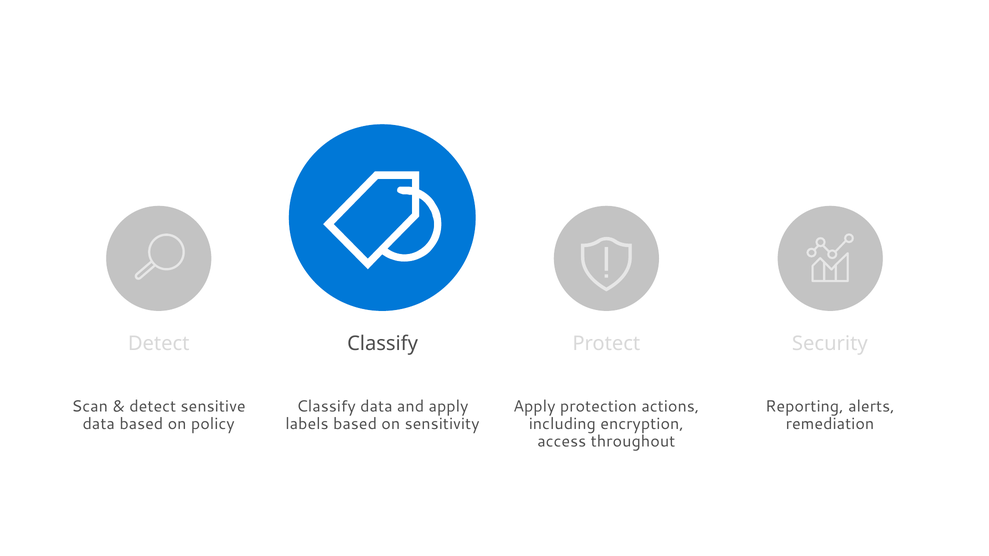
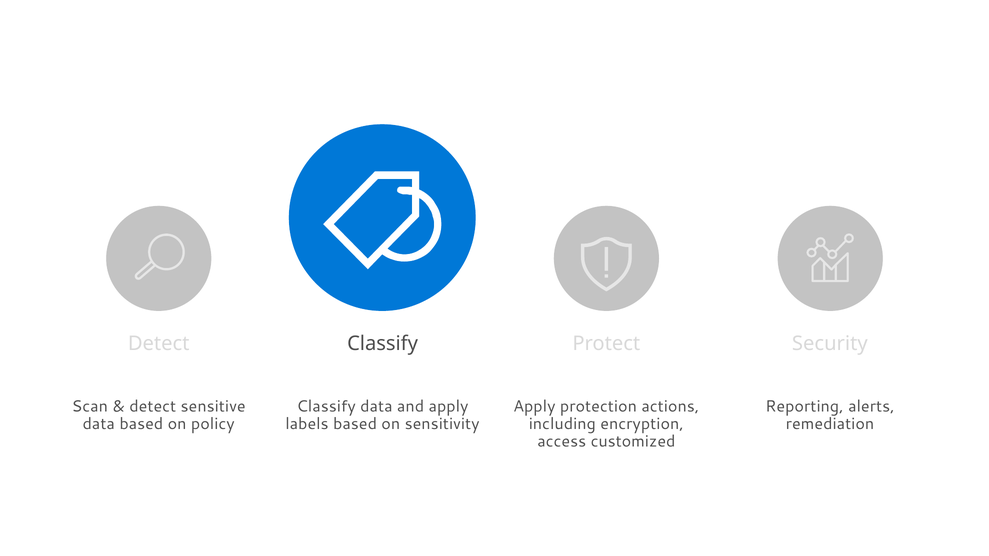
throughout: throughout -> customized
